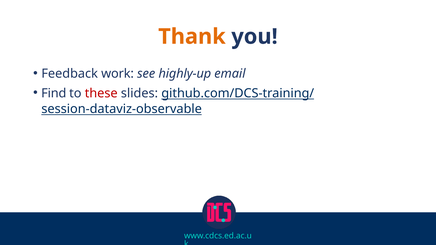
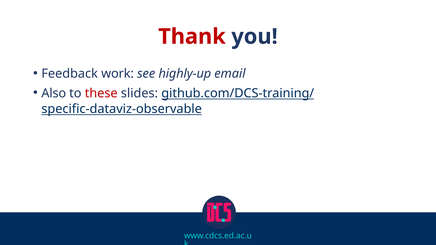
Thank colour: orange -> red
Find: Find -> Also
session-dataviz-observable: session-dataviz-observable -> specific-dataviz-observable
